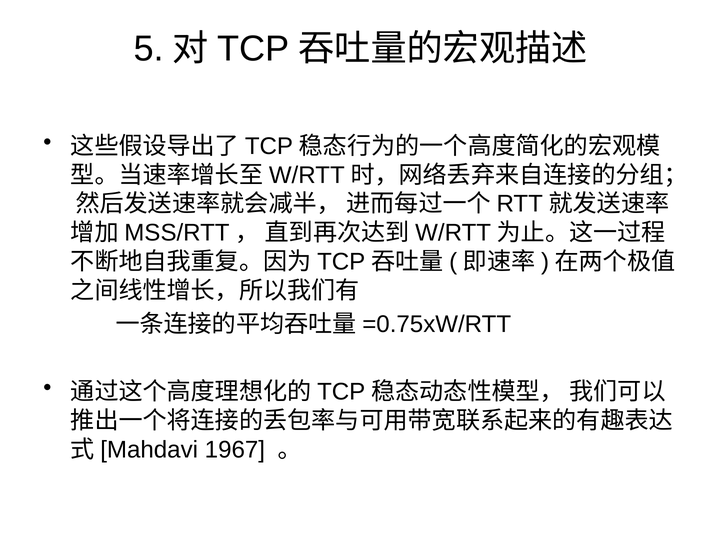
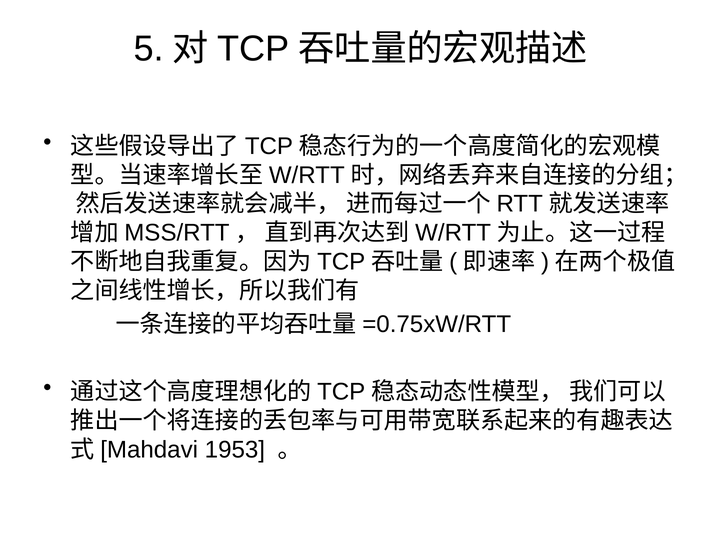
1967: 1967 -> 1953
